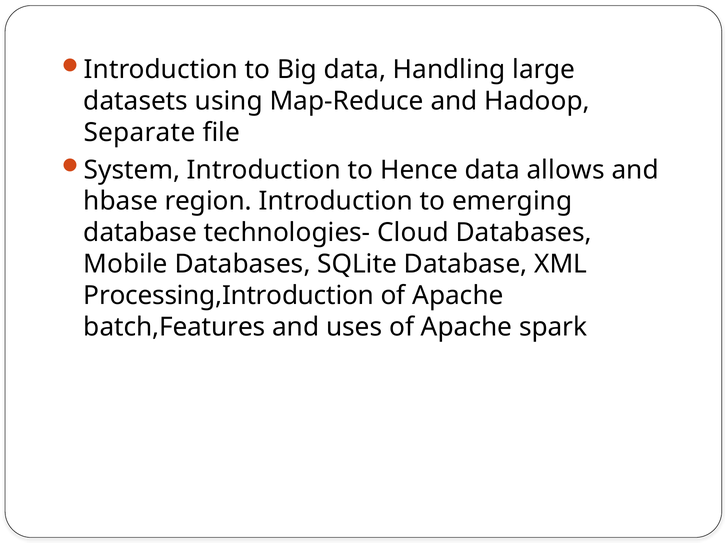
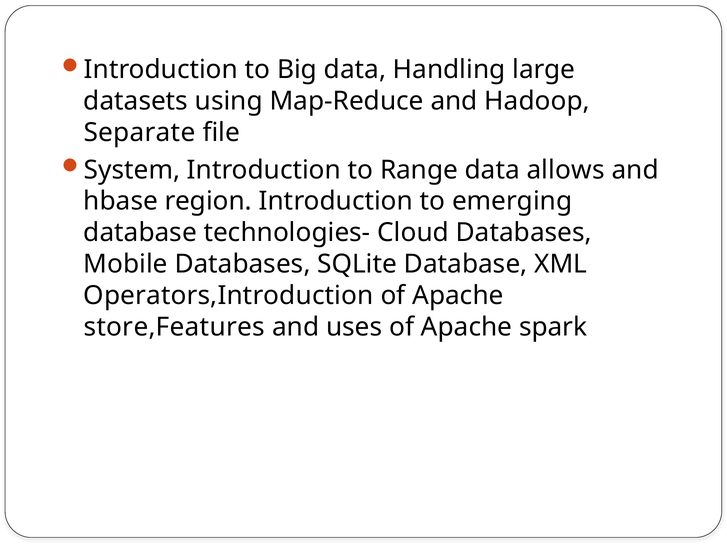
Hence: Hence -> Range
Processing,Introduction: Processing,Introduction -> Operators,Introduction
batch,Features: batch,Features -> store,Features
